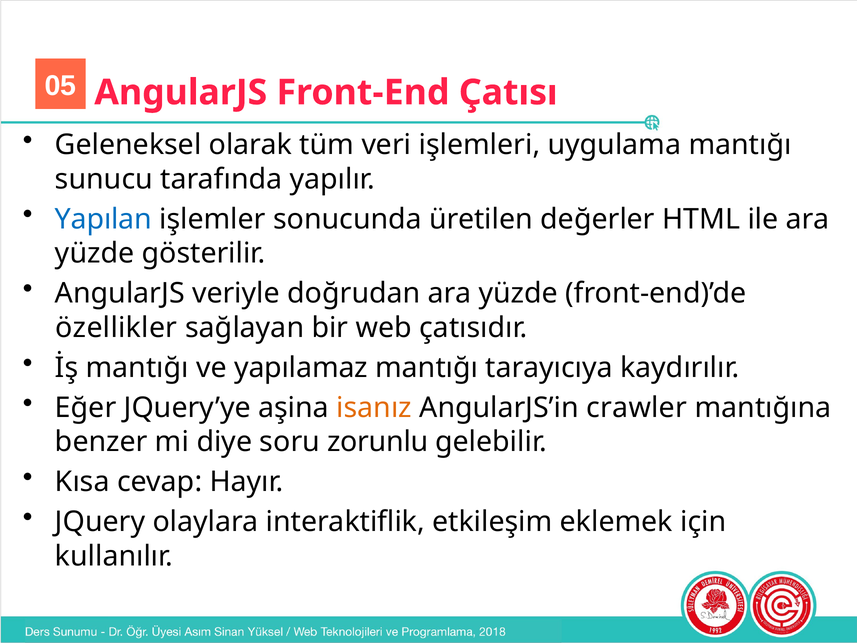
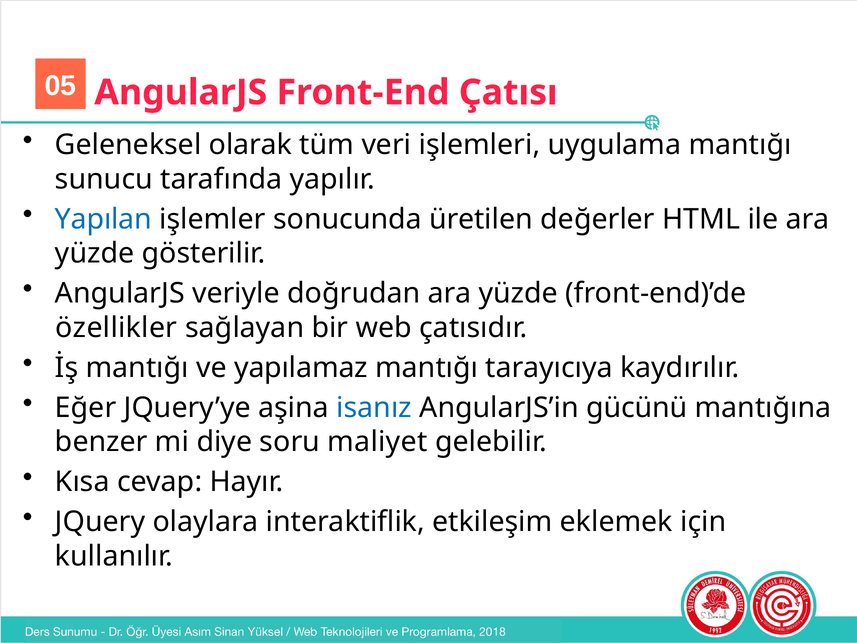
isanız colour: orange -> blue
crawler: crawler -> gücünü
zorunlu: zorunlu -> maliyet
